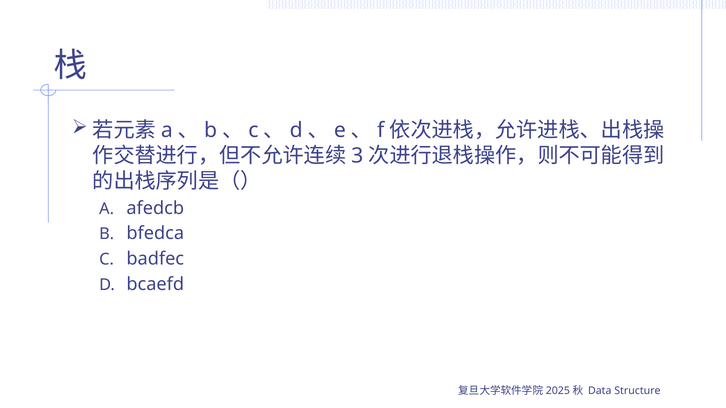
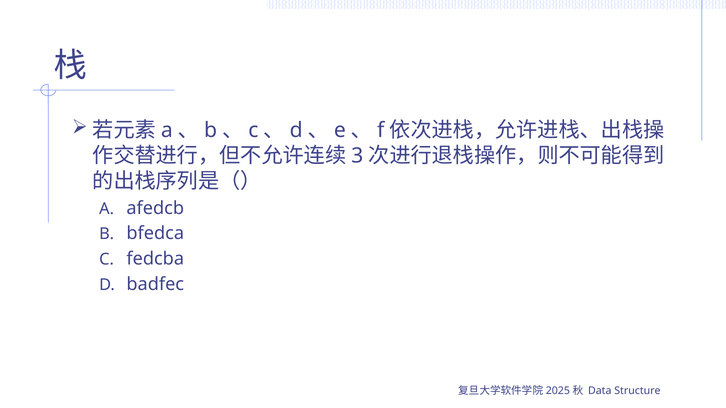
badfec: badfec -> fedcba
bcaefd: bcaefd -> badfec
